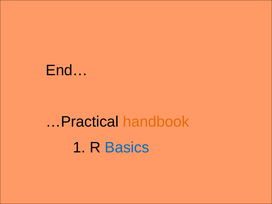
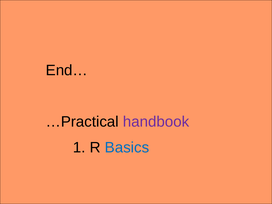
handbook colour: orange -> purple
